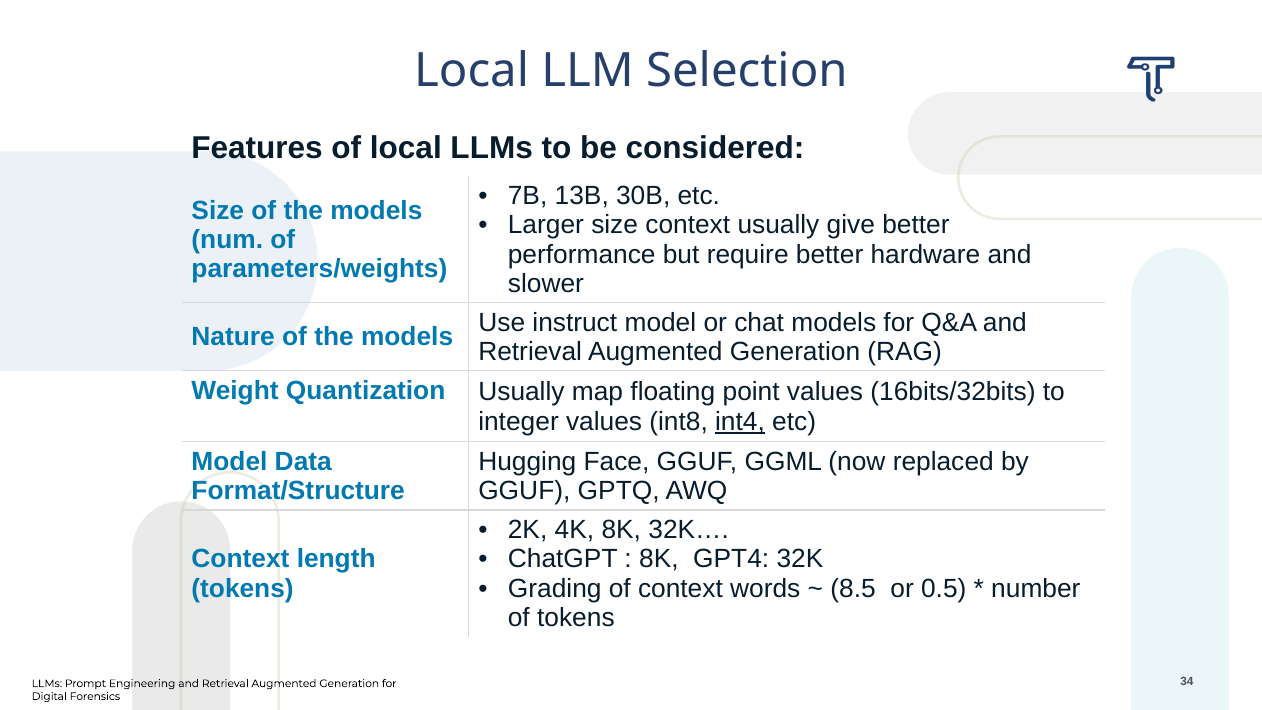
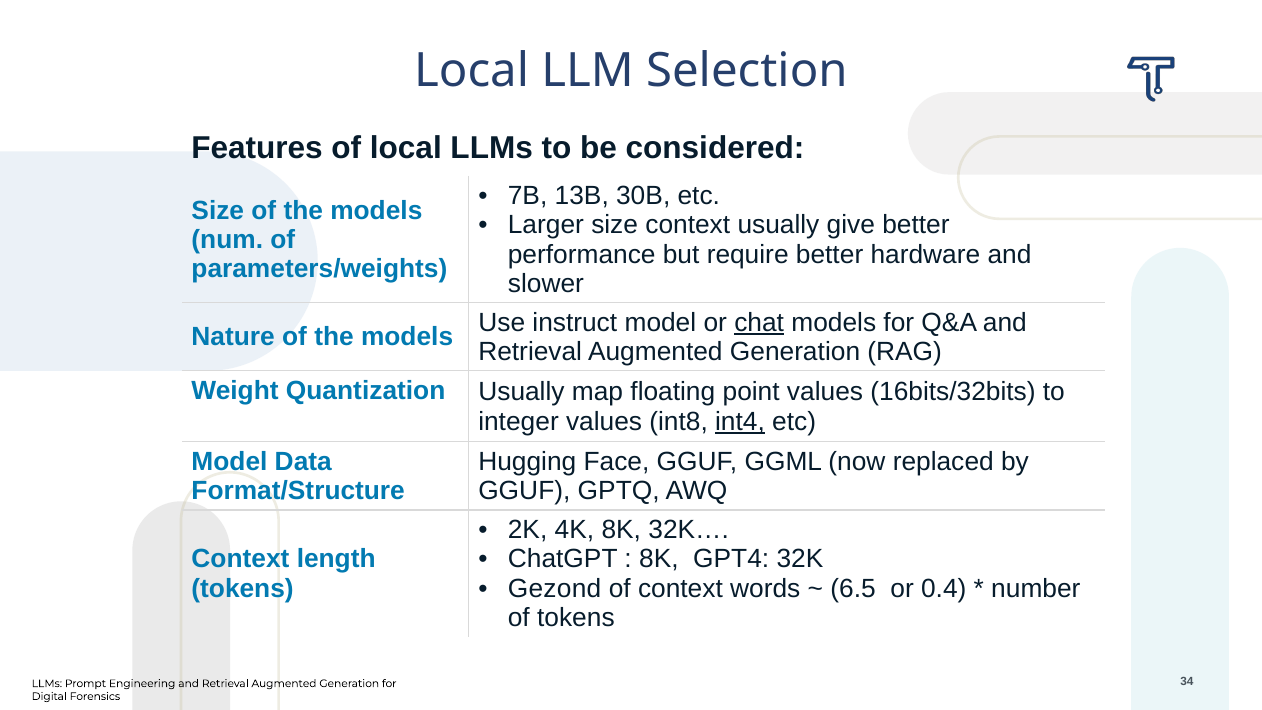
chat underline: none -> present
Grading: Grading -> Gezond
8.5: 8.5 -> 6.5
0.5: 0.5 -> 0.4
